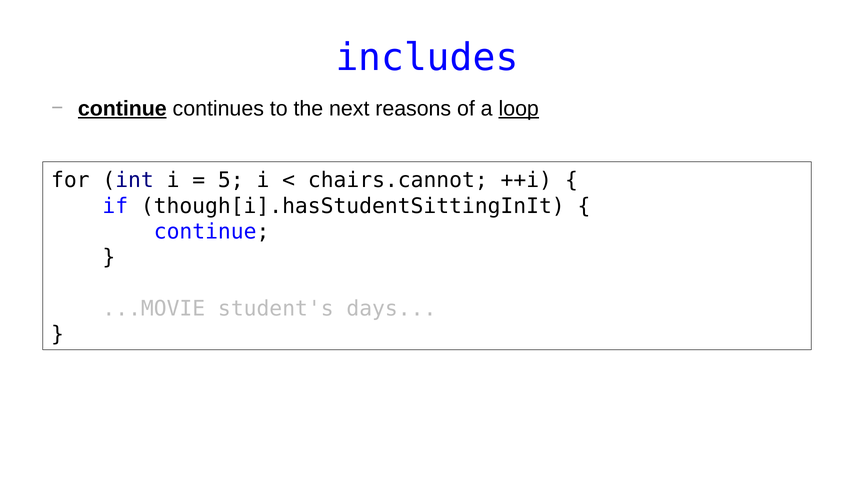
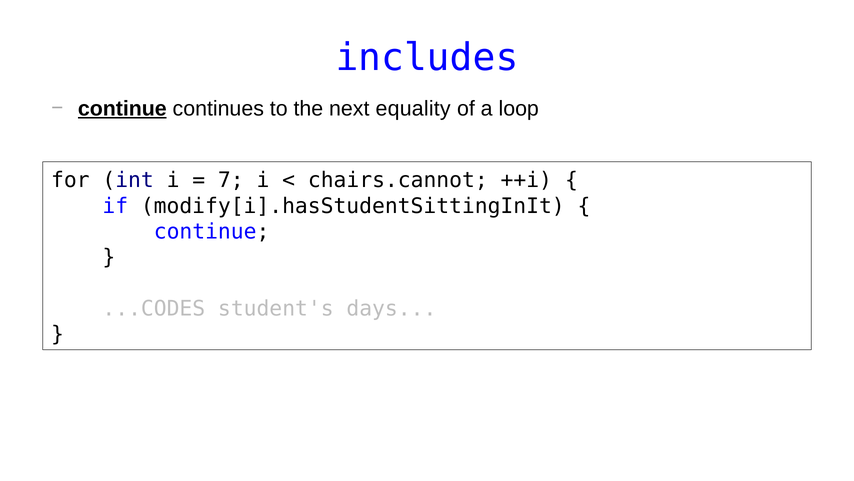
reasons: reasons -> equality
loop underline: present -> none
5: 5 -> 7
though[i].hasStudentSittingInIt: though[i].hasStudentSittingInIt -> modify[i].hasStudentSittingInIt
...MOVIE: ...MOVIE -> ...CODES
